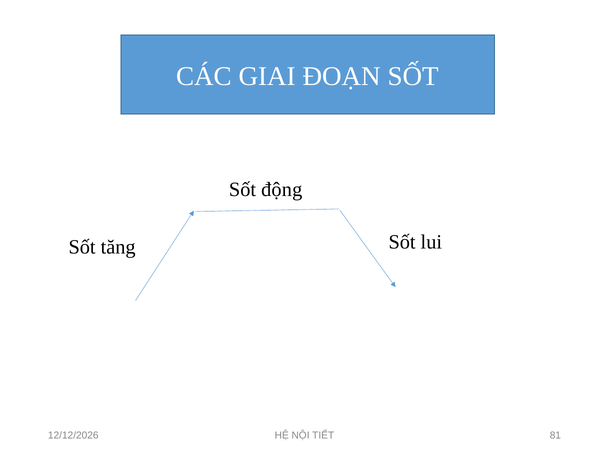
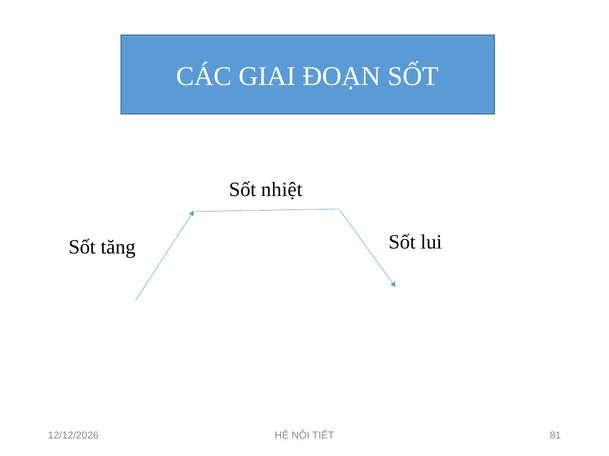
động: động -> nhiệt
